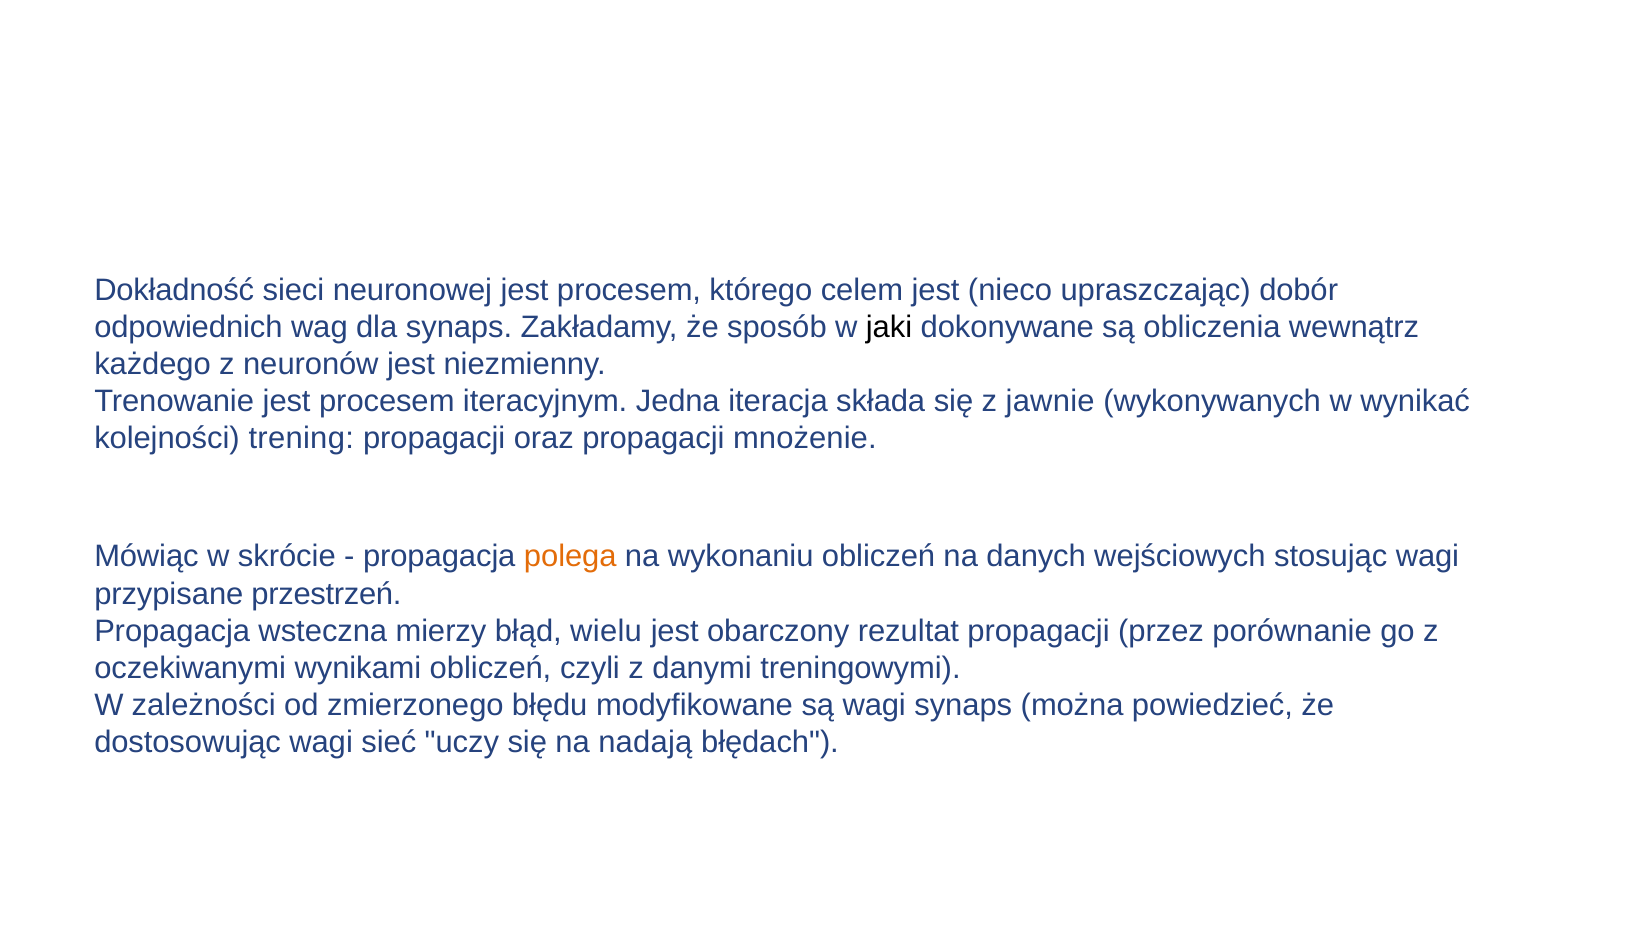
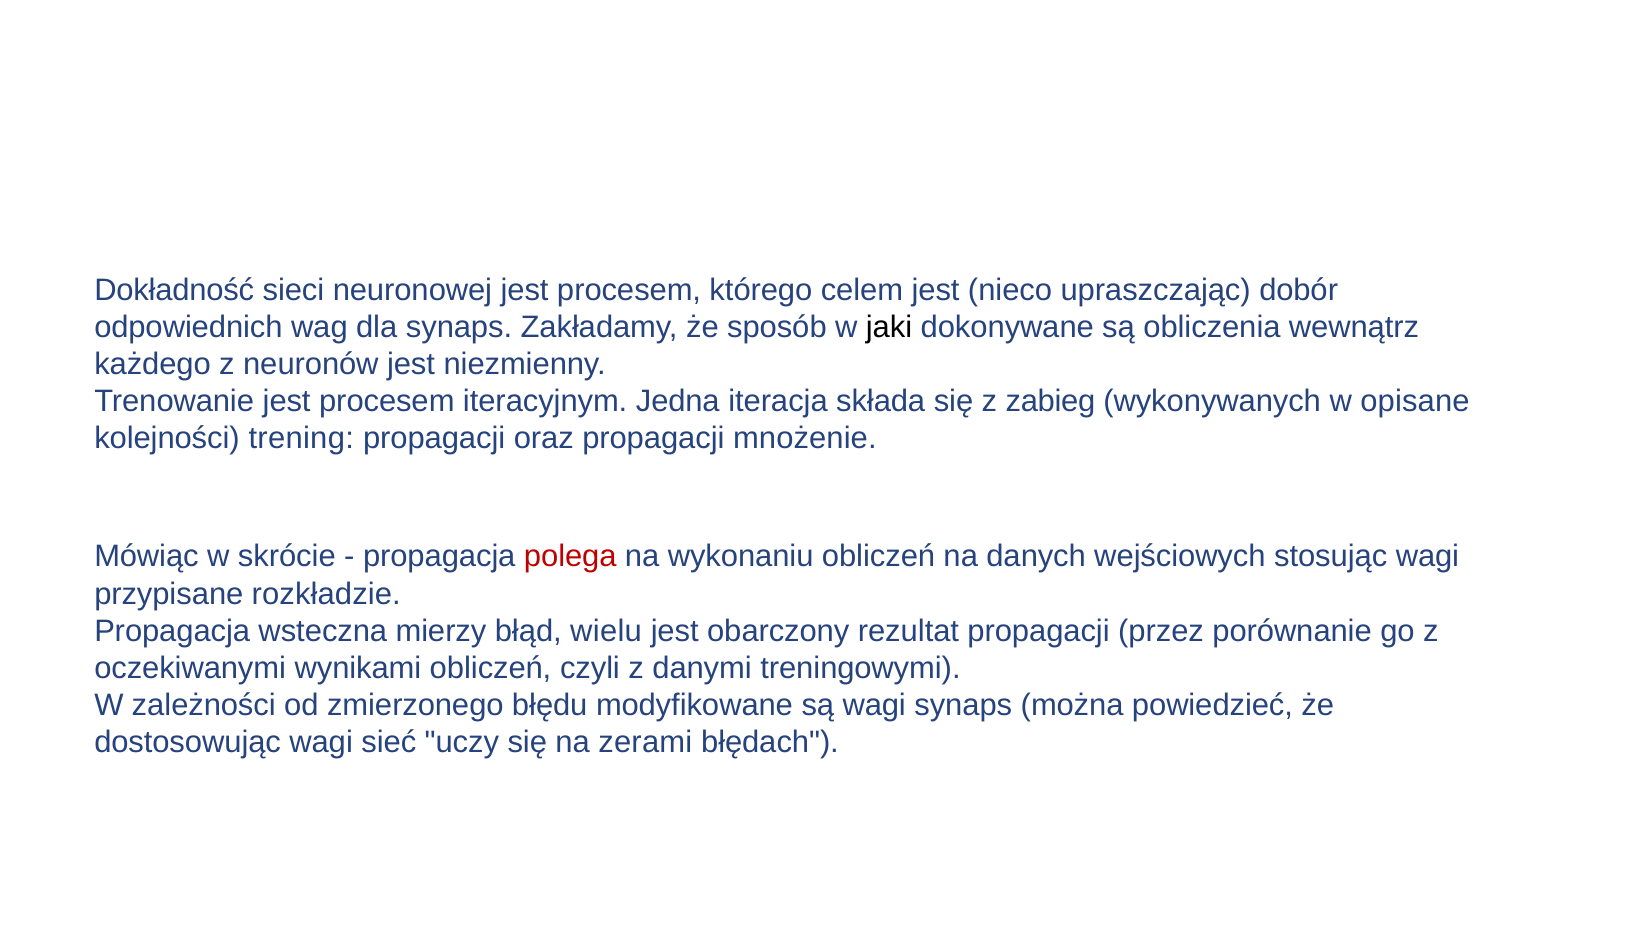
jawnie: jawnie -> zabieg
wynikać: wynikać -> opisane
polega colour: orange -> red
przestrzeń: przestrzeń -> rozkładzie
nadają: nadają -> zerami
